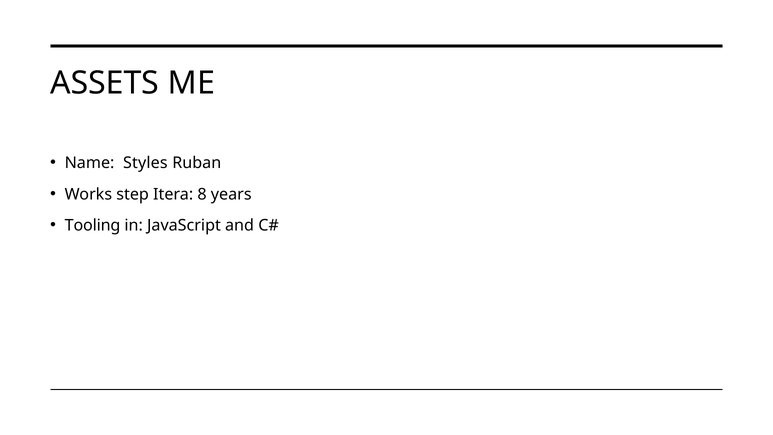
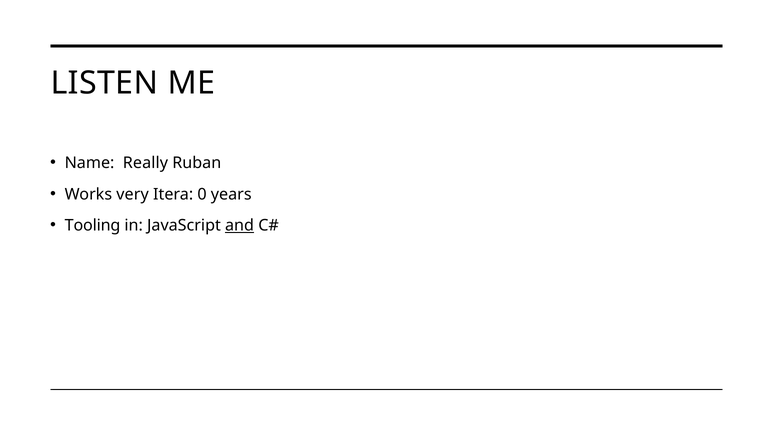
ASSETS: ASSETS -> LISTEN
Styles: Styles -> Really
step: step -> very
8: 8 -> 0
and underline: none -> present
